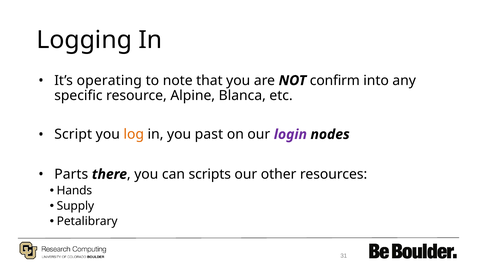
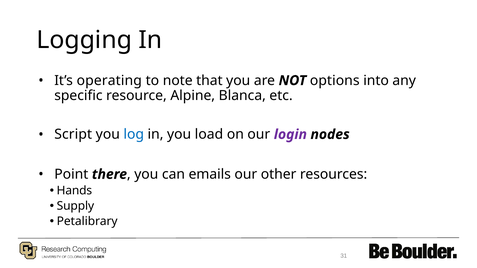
confirm: confirm -> options
log colour: orange -> blue
past: past -> load
Parts: Parts -> Point
scripts: scripts -> emails
